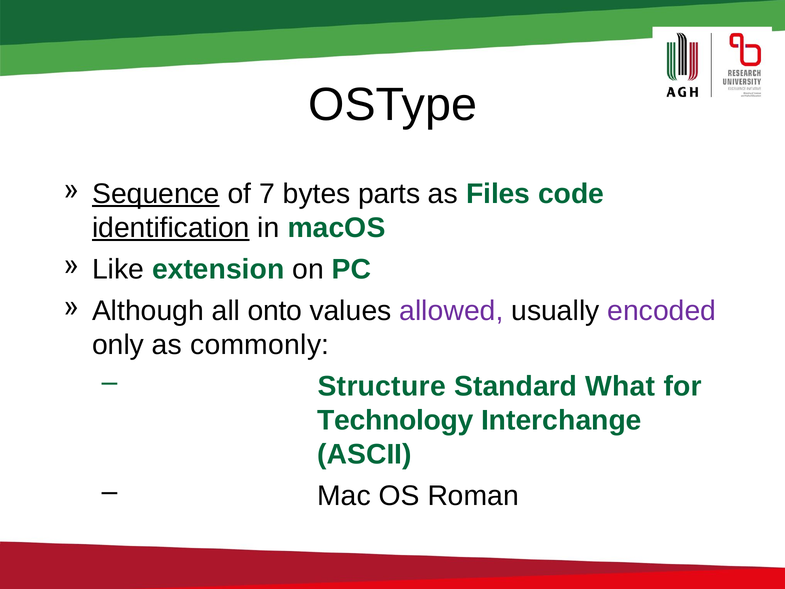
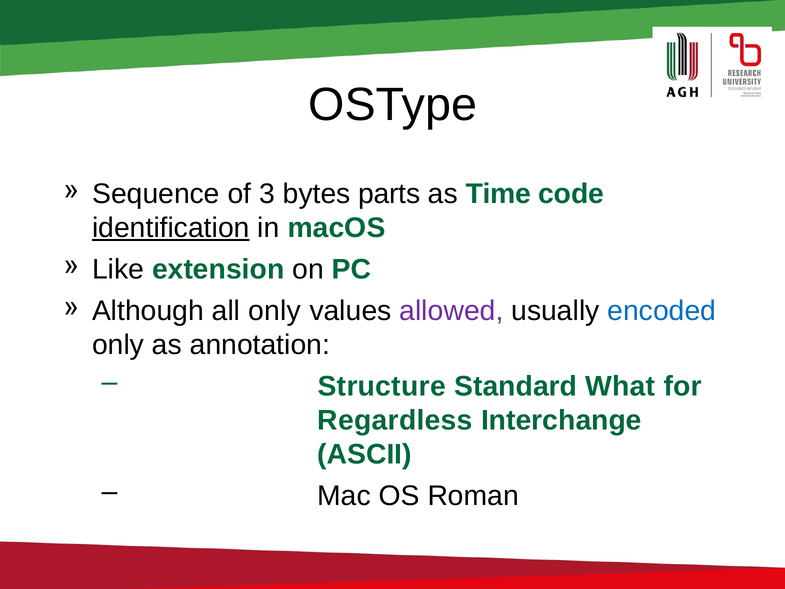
Sequence underline: present -> none
7: 7 -> 3
Files: Files -> Time
all onto: onto -> only
encoded colour: purple -> blue
commonly: commonly -> annotation
Technology: Technology -> Regardless
